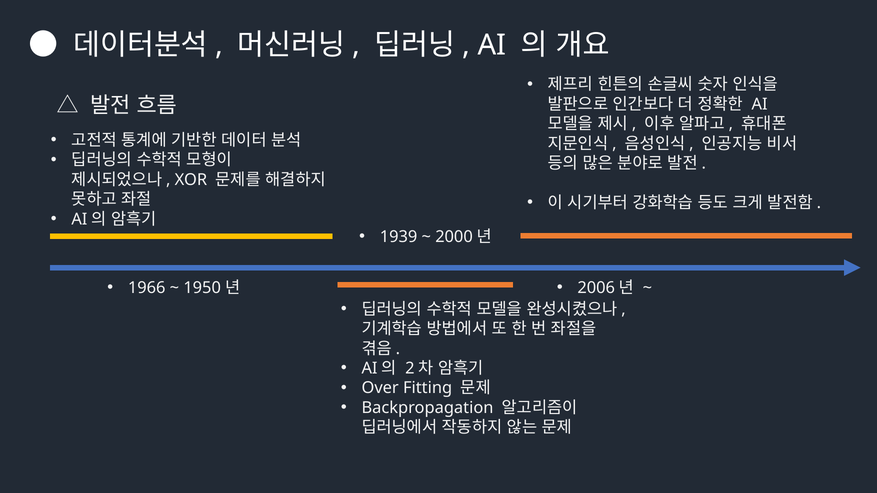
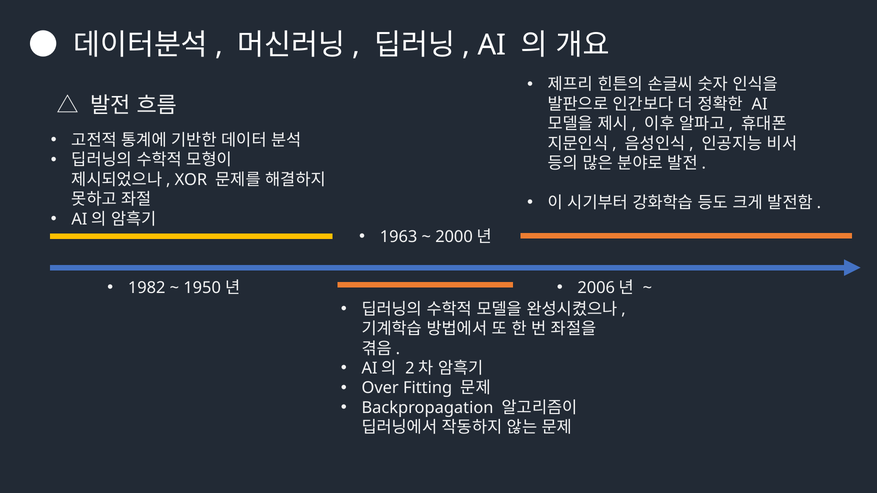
1939: 1939 -> 1963
1966: 1966 -> 1982
